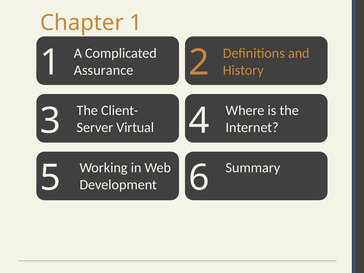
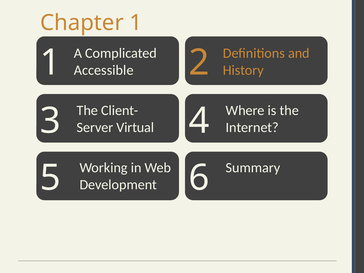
Assurance: Assurance -> Accessible
